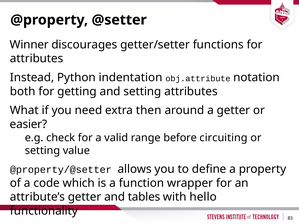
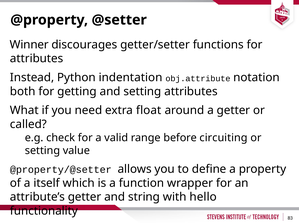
then: then -> float
easier: easier -> called
a code: code -> itself
tables: tables -> string
